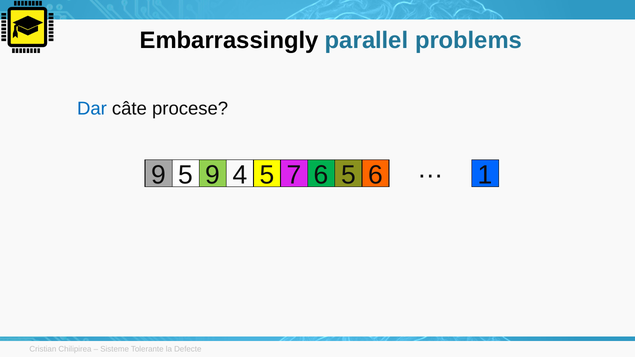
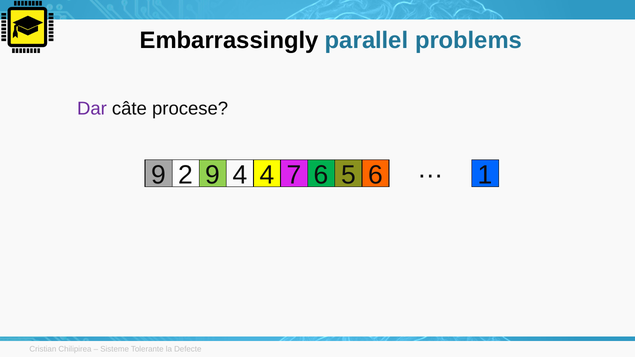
Dar colour: blue -> purple
9 5: 5 -> 2
4 5: 5 -> 4
